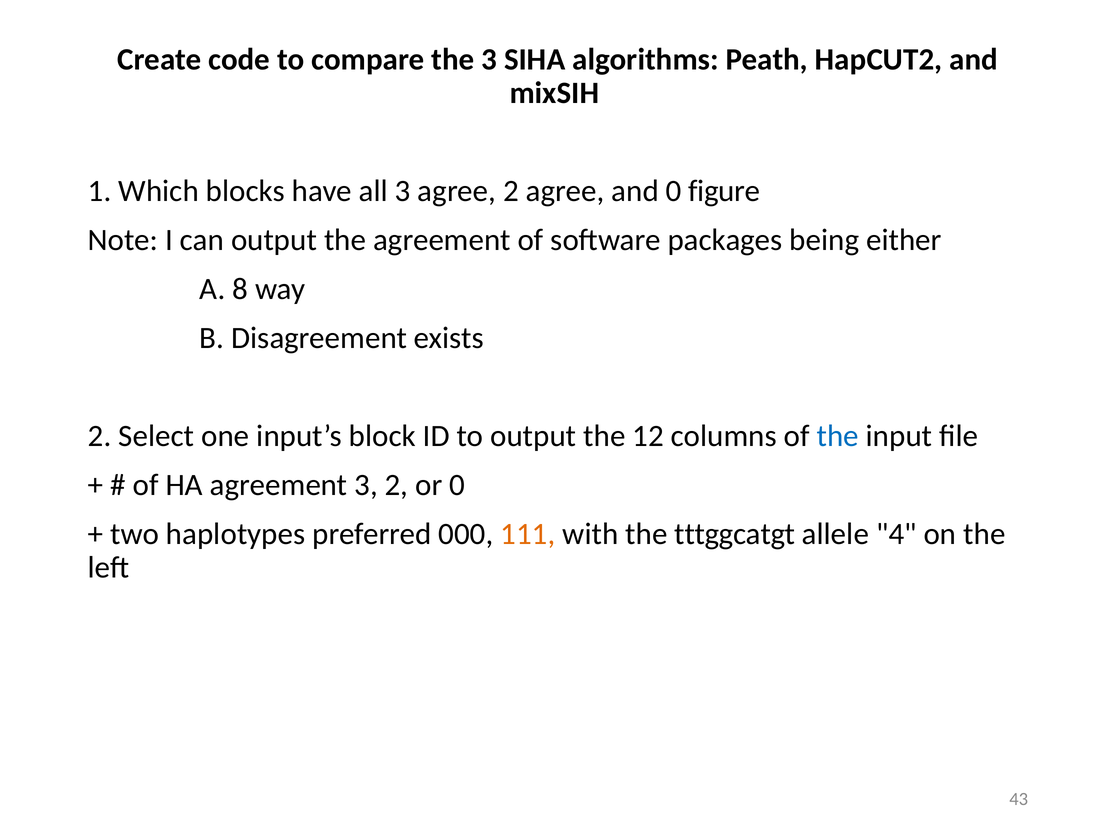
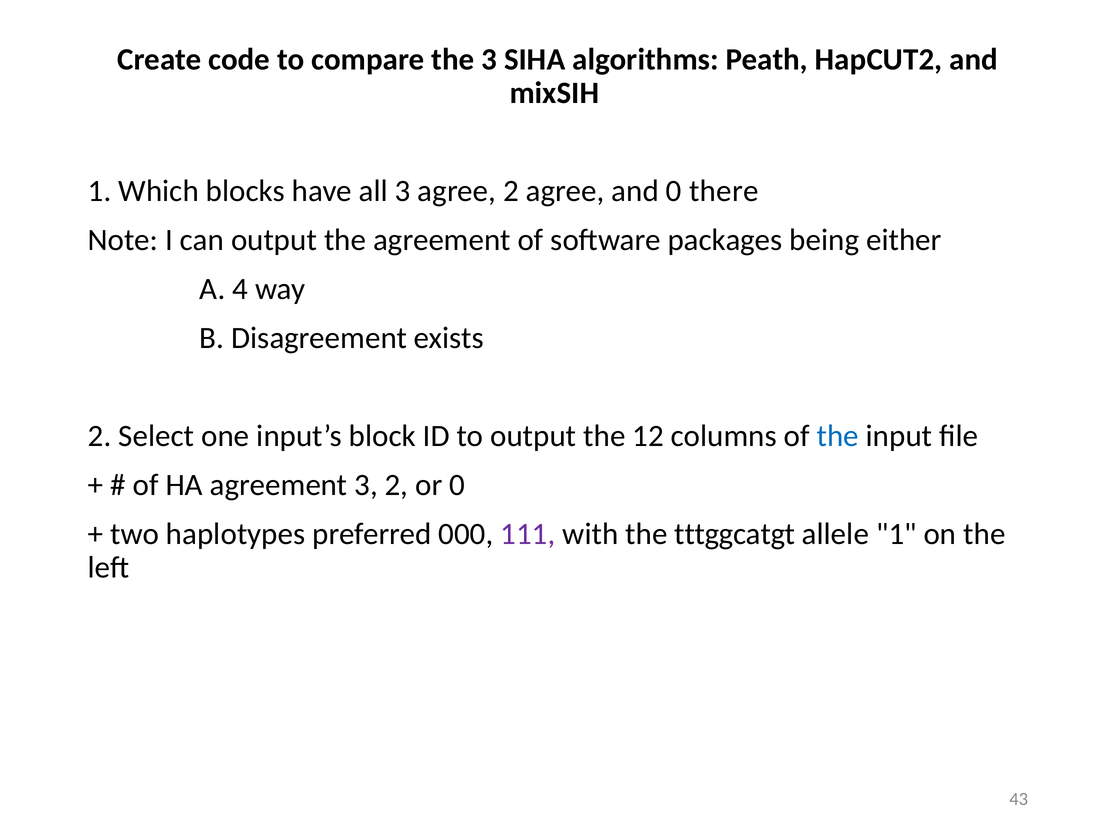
figure: figure -> there
8: 8 -> 4
111 colour: orange -> purple
allele 4: 4 -> 1
